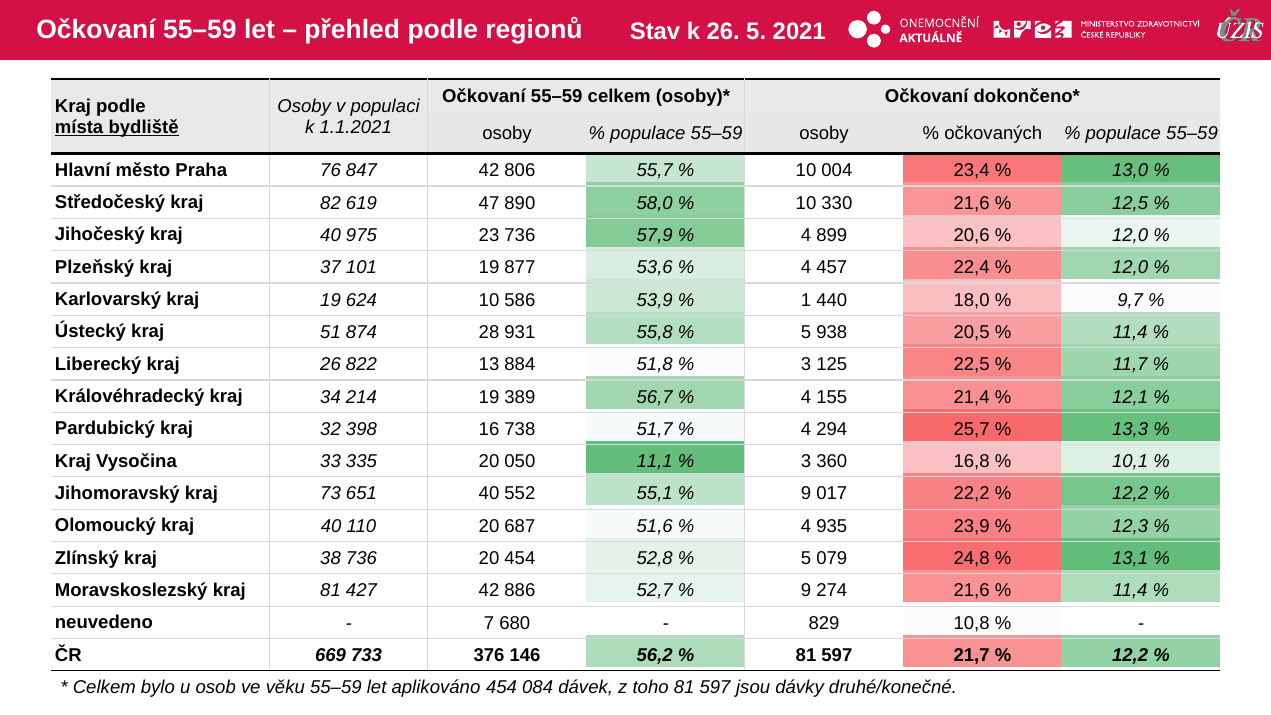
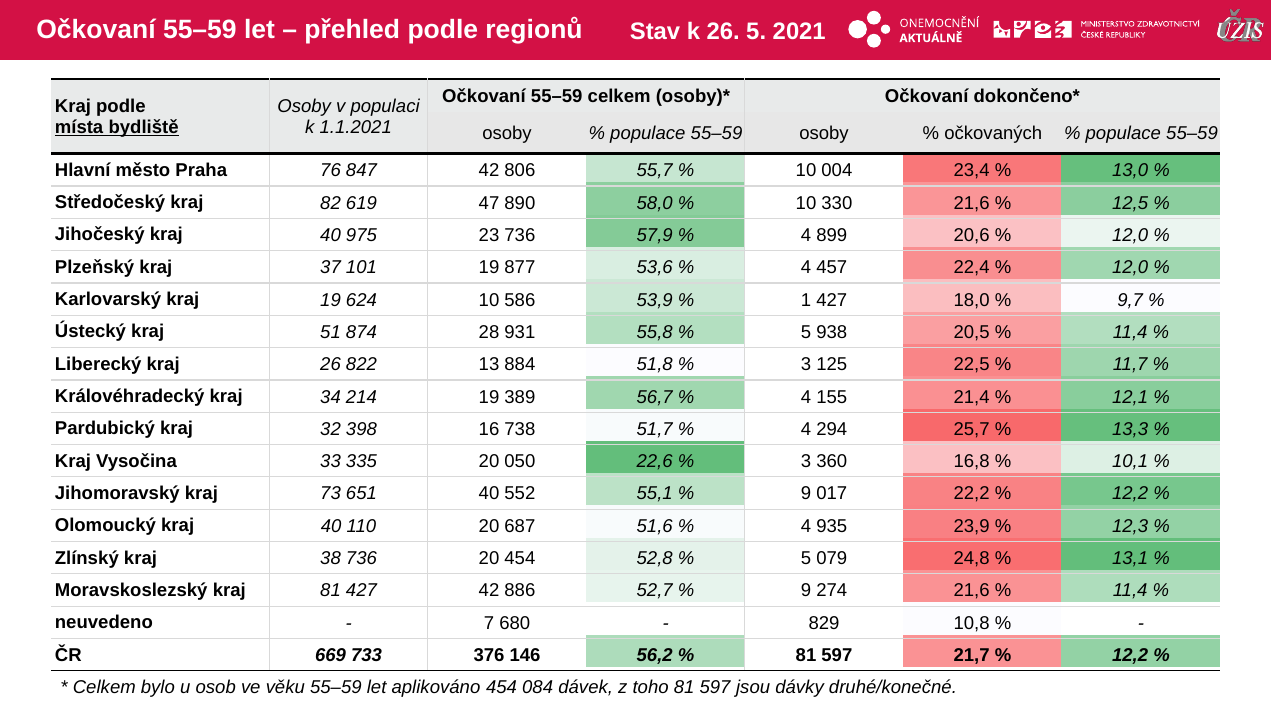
1 440: 440 -> 427
11,1: 11,1 -> 22,6
